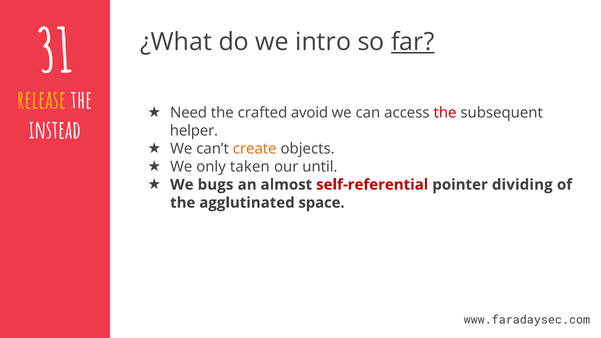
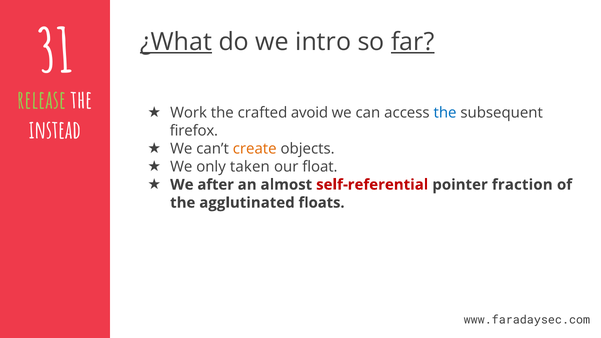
¿What underline: none -> present
release colour: yellow -> light green
Need: Need -> Work
the at (445, 113) colour: red -> blue
helper: helper -> firefox
until: until -> float
bugs: bugs -> after
dividing: dividing -> fraction
space: space -> floats
